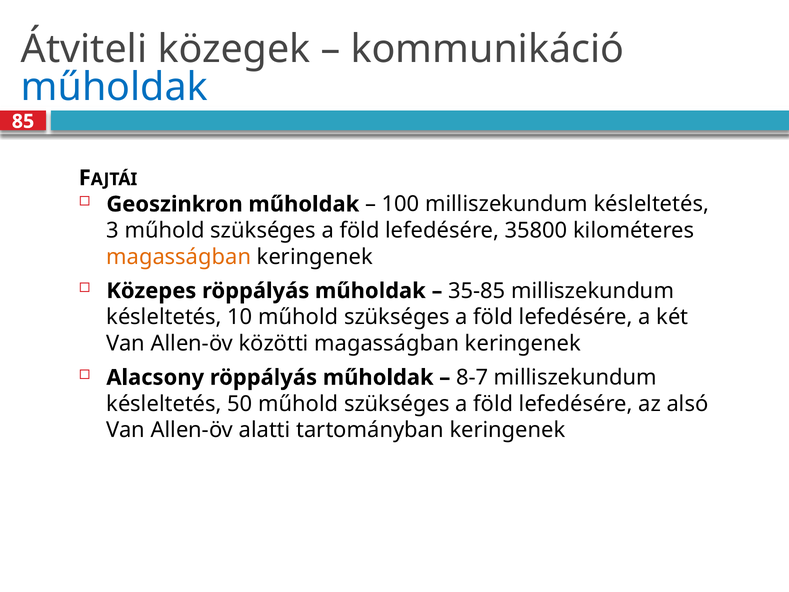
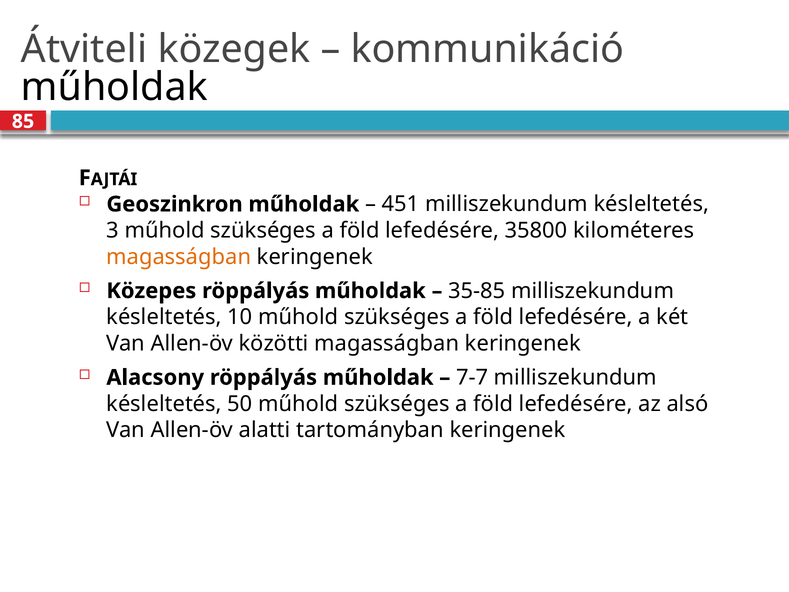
műholdak at (114, 87) colour: blue -> black
100: 100 -> 451
8-7: 8-7 -> 7-7
